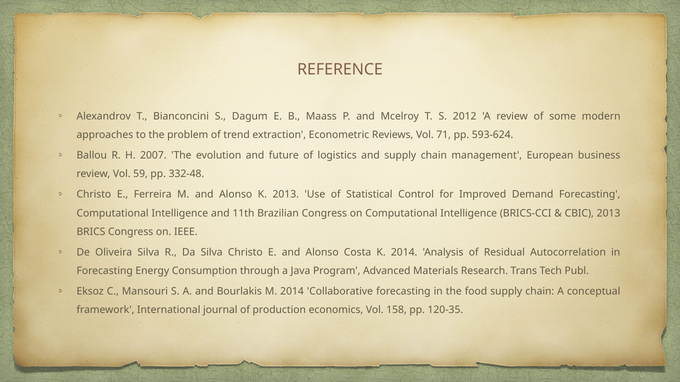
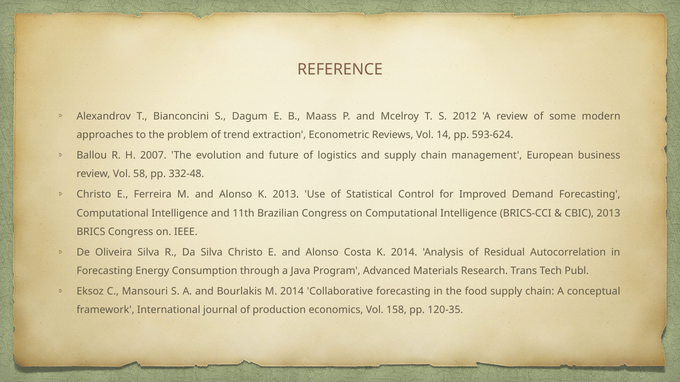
71: 71 -> 14
59: 59 -> 58
